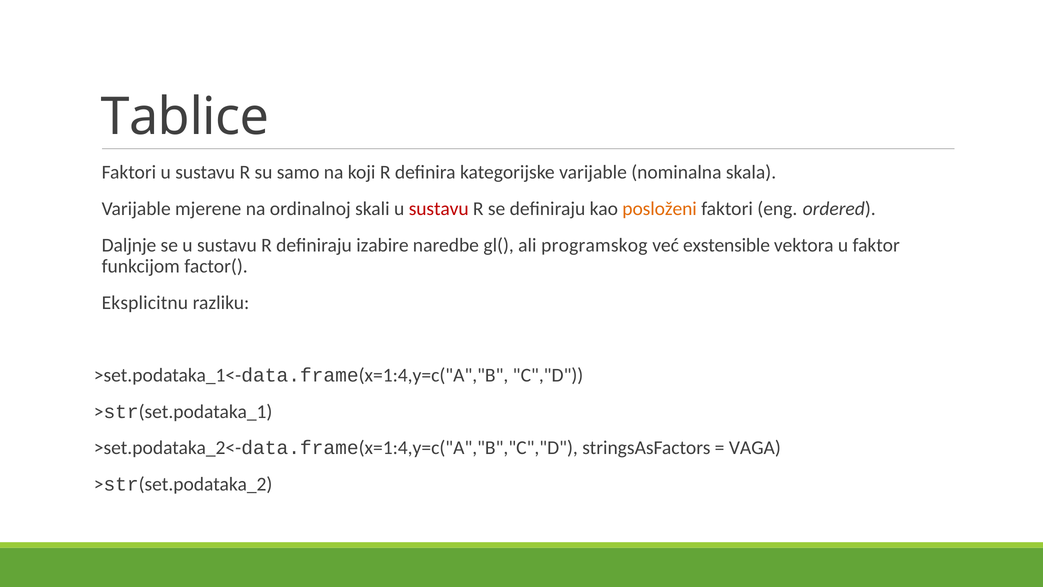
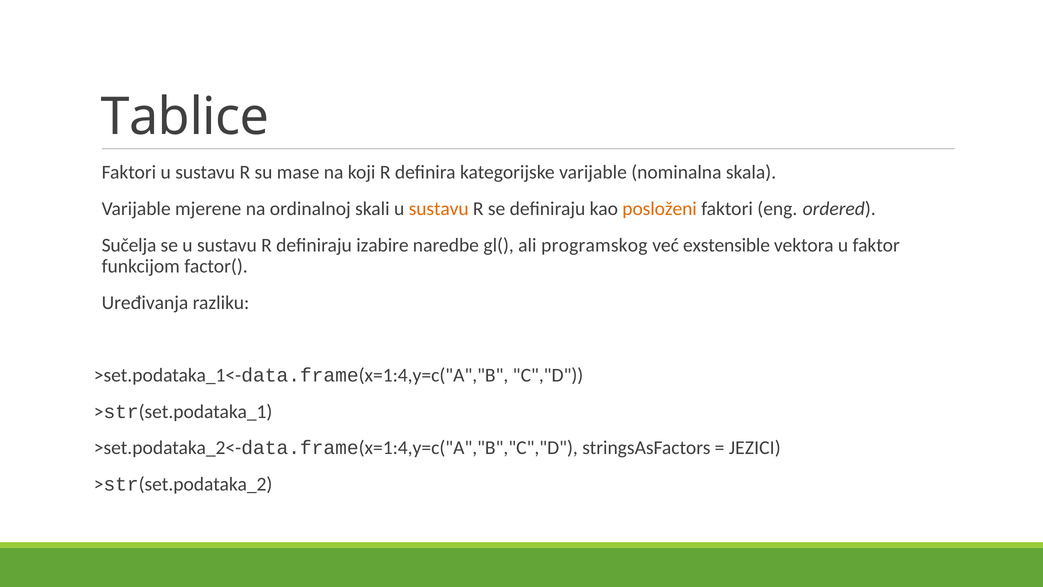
samo: samo -> mase
sustavu at (439, 209) colour: red -> orange
Daljnje: Daljnje -> Sučelja
Eksplicitnu: Eksplicitnu -> Uređivanja
VAGA: VAGA -> JEZICI
